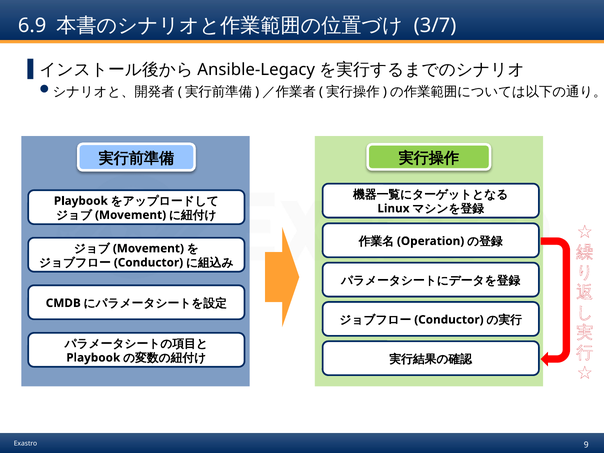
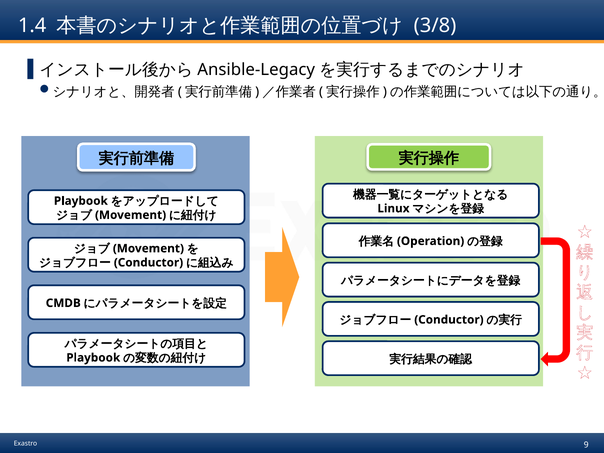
6.9: 6.9 -> 1.4
3/7: 3/7 -> 3/8
